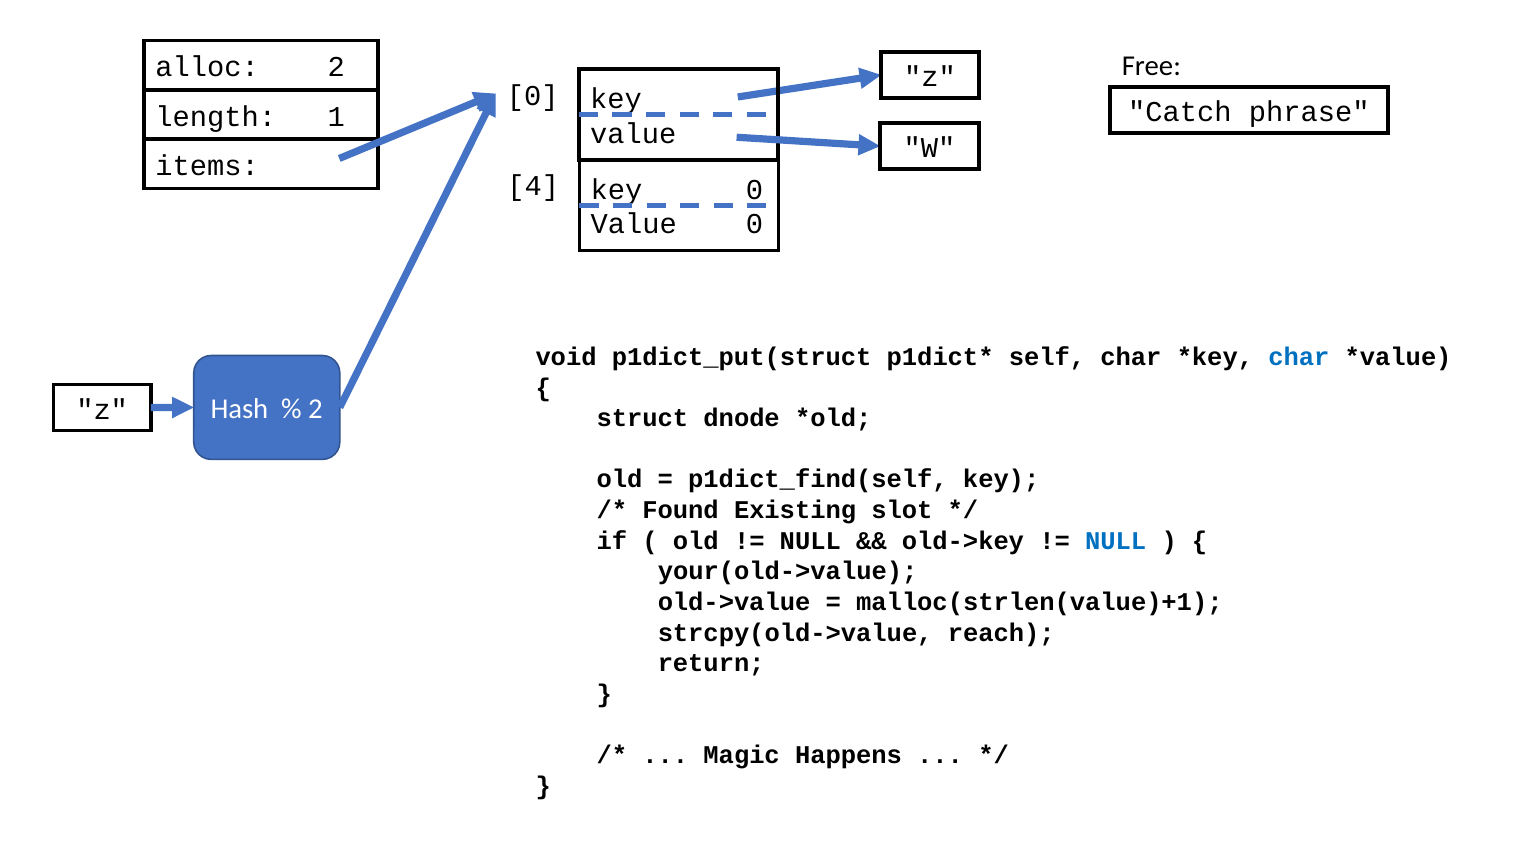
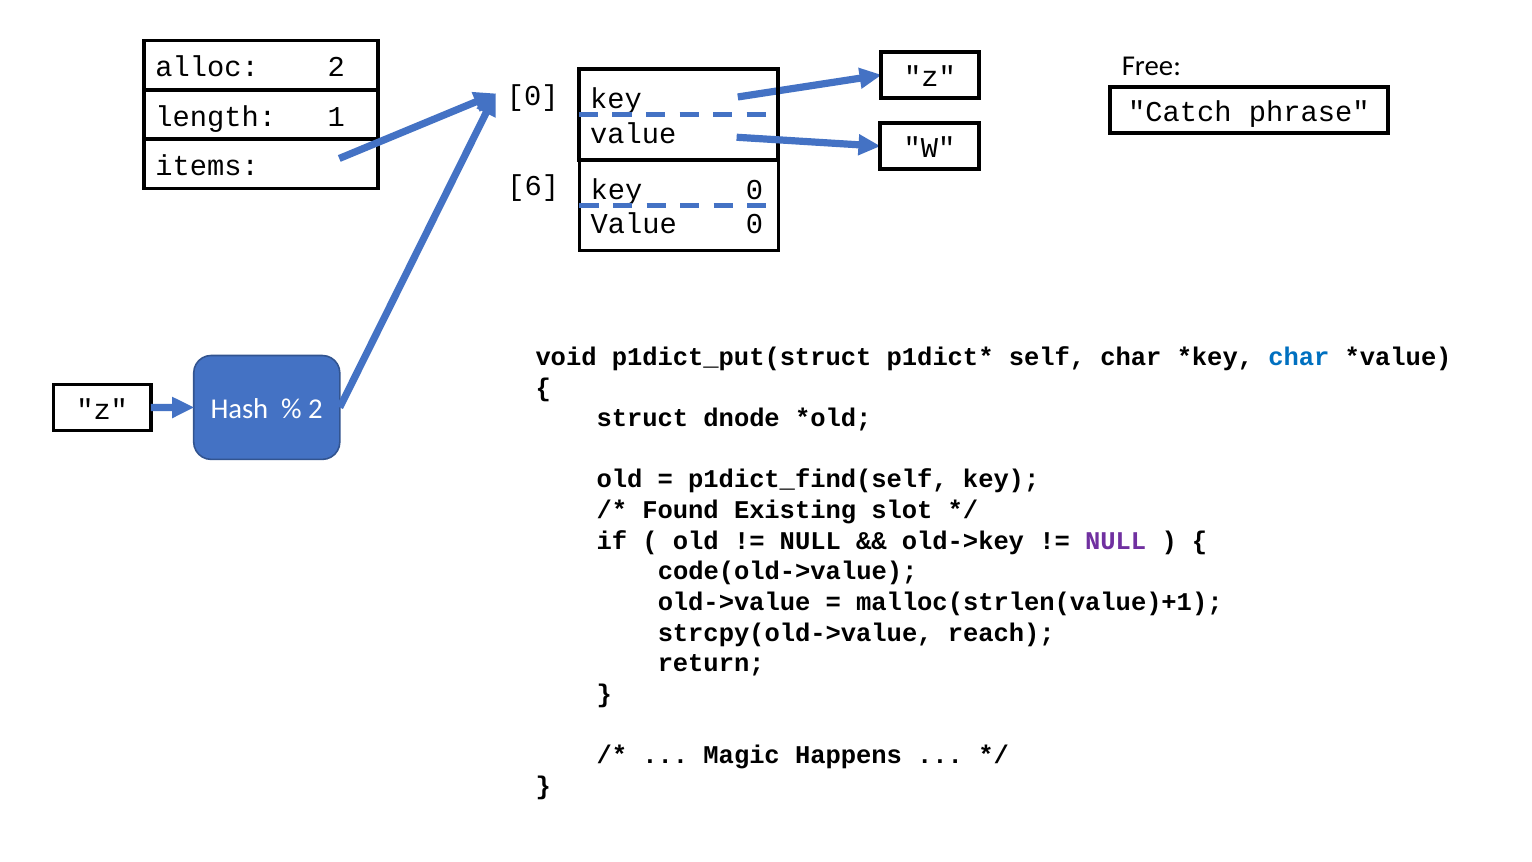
4: 4 -> 6
NULL at (1116, 541) colour: blue -> purple
your(old->value: your(old->value -> code(old->value
